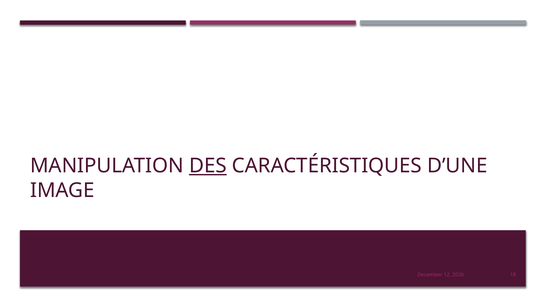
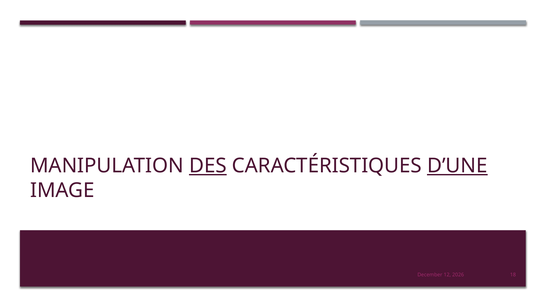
D’UNE underline: none -> present
